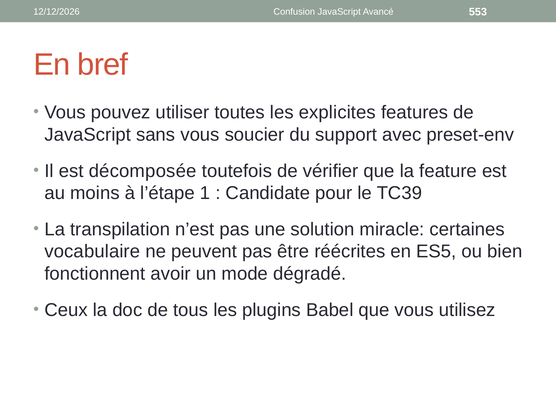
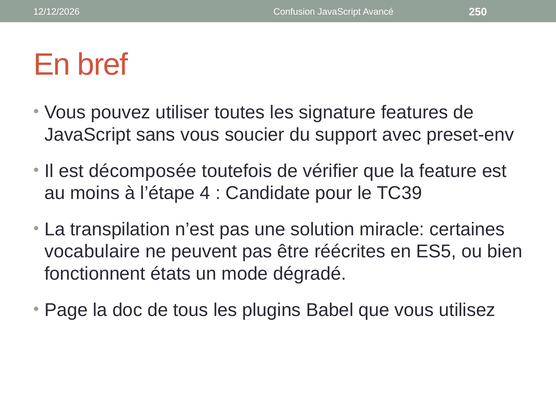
553: 553 -> 250
explicites: explicites -> signature
1: 1 -> 4
avoir: avoir -> états
Ceux: Ceux -> Page
